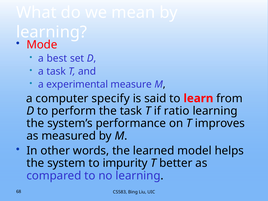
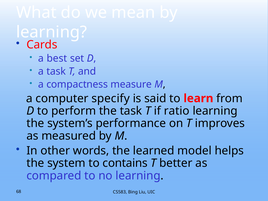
Mode: Mode -> Cards
experimental: experimental -> compactness
impurity: impurity -> contains
